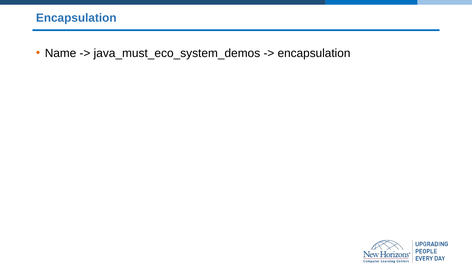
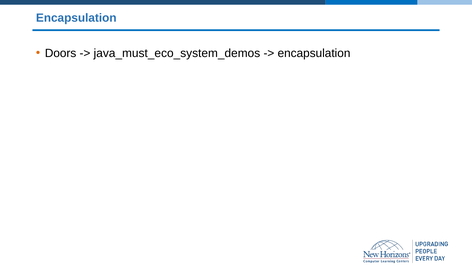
Name: Name -> Doors
